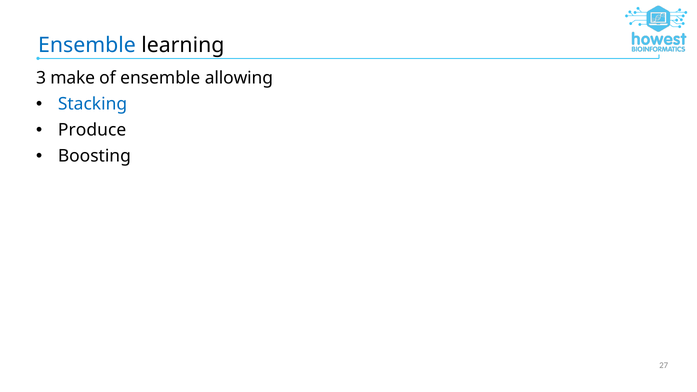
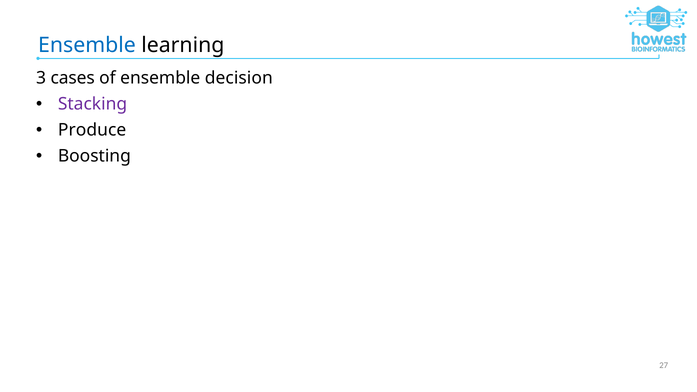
make: make -> cases
allowing: allowing -> decision
Stacking colour: blue -> purple
